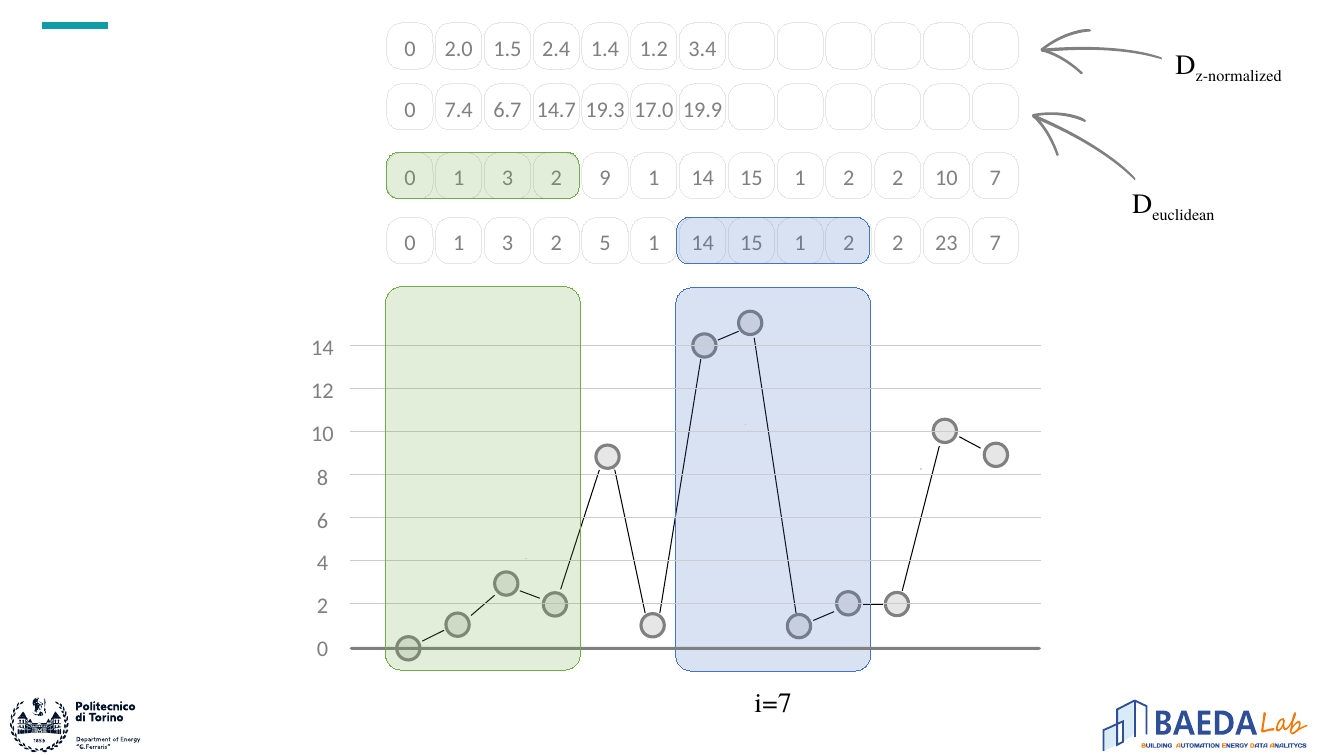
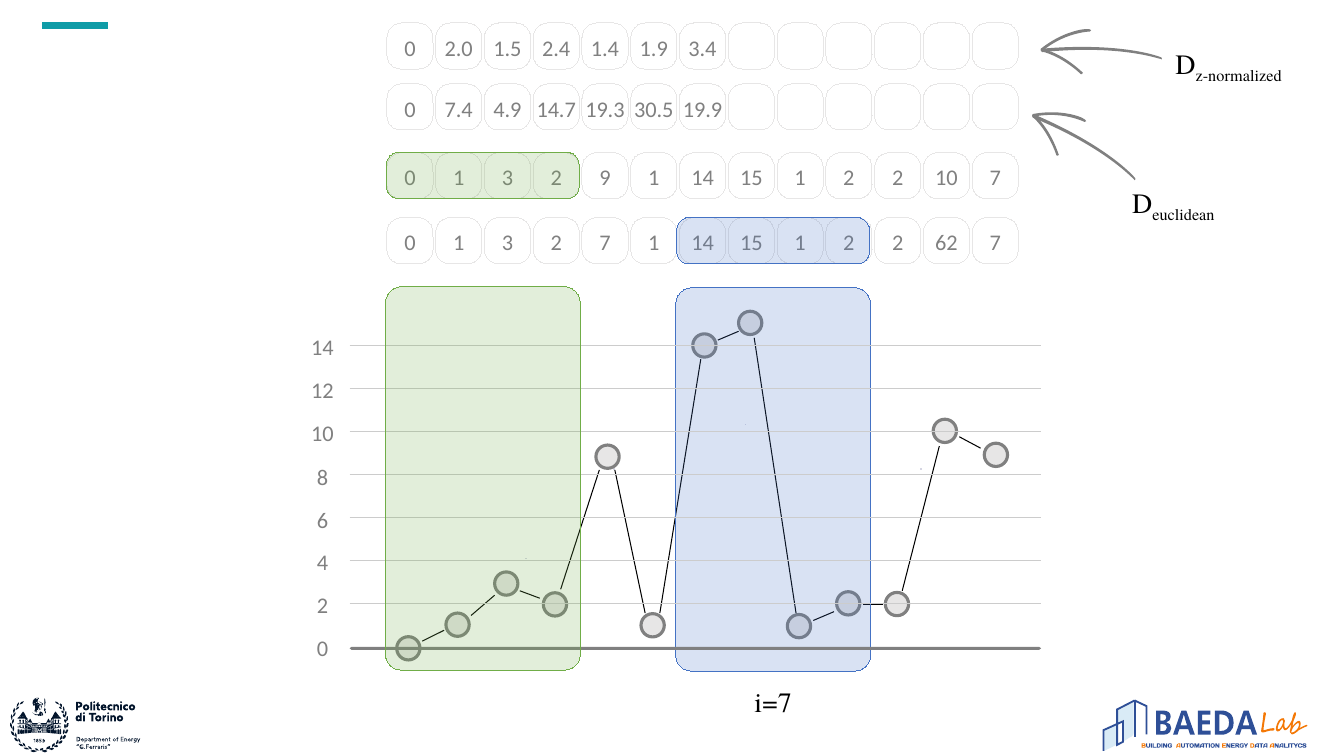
1.2: 1.2 -> 1.9
6.7: 6.7 -> 4.9
17.0: 17.0 -> 30.5
2 5: 5 -> 7
23: 23 -> 62
